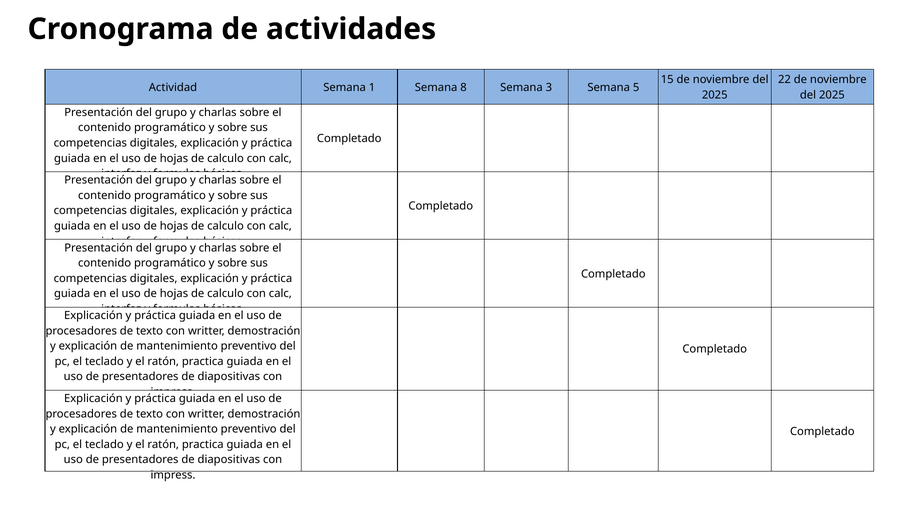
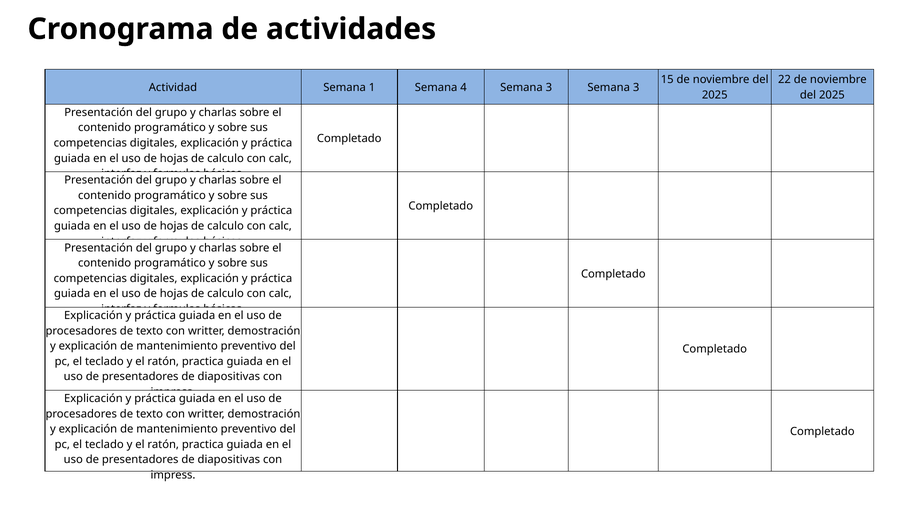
8: 8 -> 4
3 Semana 5: 5 -> 3
